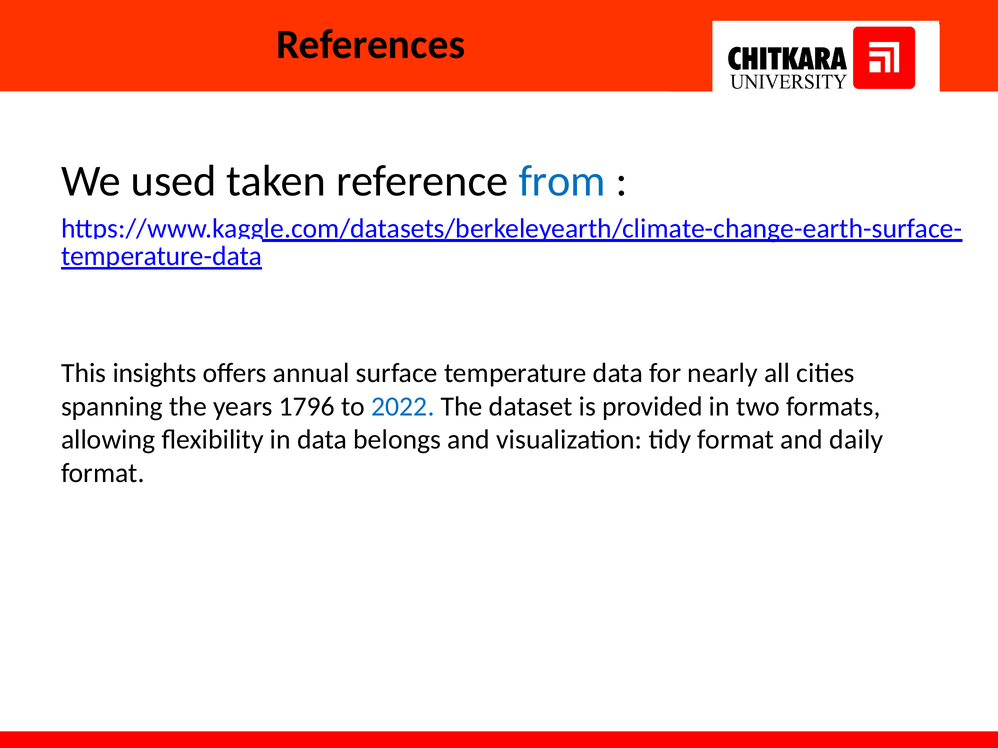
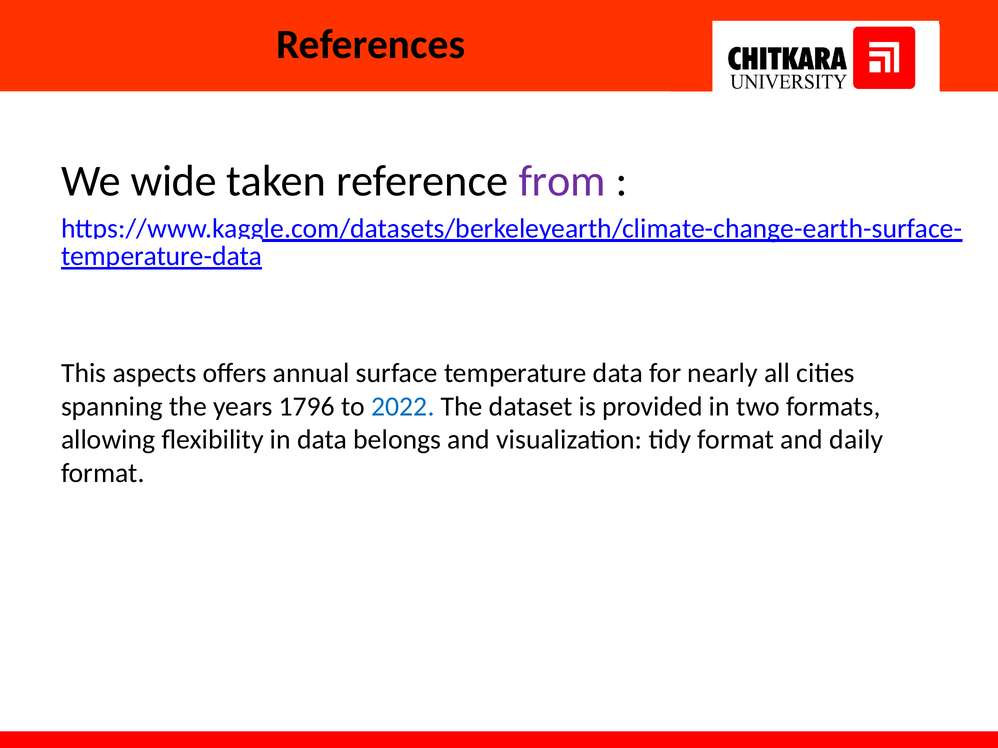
used: used -> wide
from colour: blue -> purple
insights: insights -> aspects
